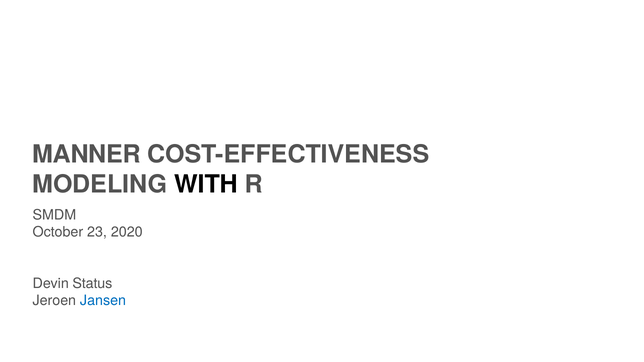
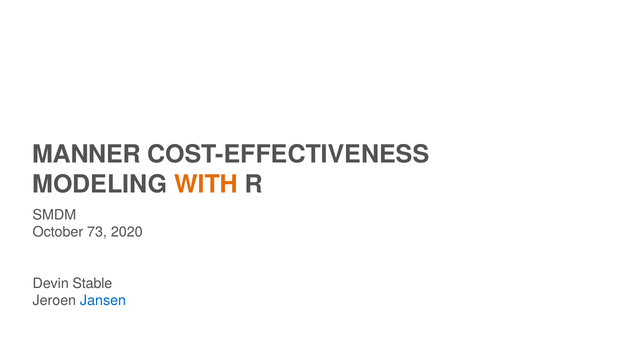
WITH colour: black -> orange
23: 23 -> 73
Status: Status -> Stable
